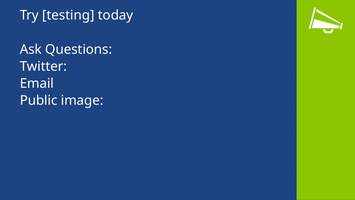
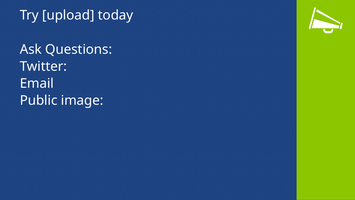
testing: testing -> upload
